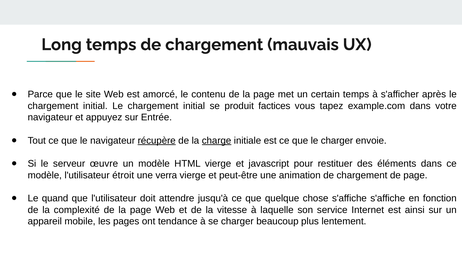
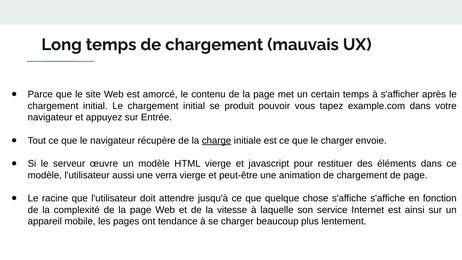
factices: factices -> pouvoir
récupère underline: present -> none
étroit: étroit -> aussi
quand: quand -> racine
